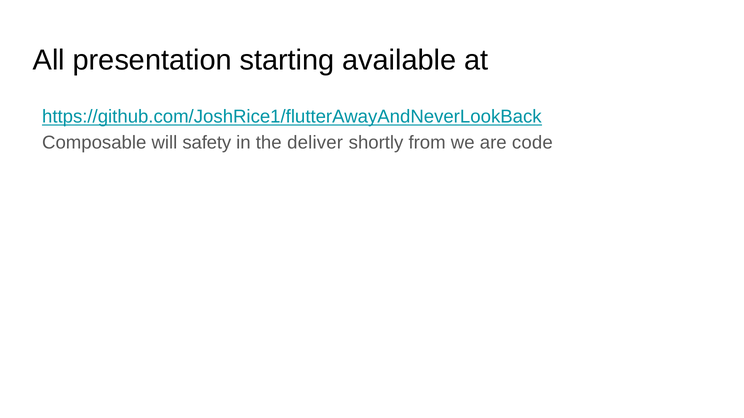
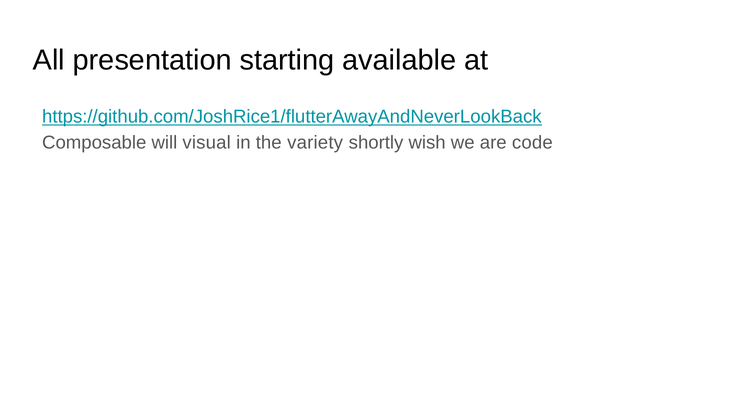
safety: safety -> visual
deliver: deliver -> variety
from: from -> wish
